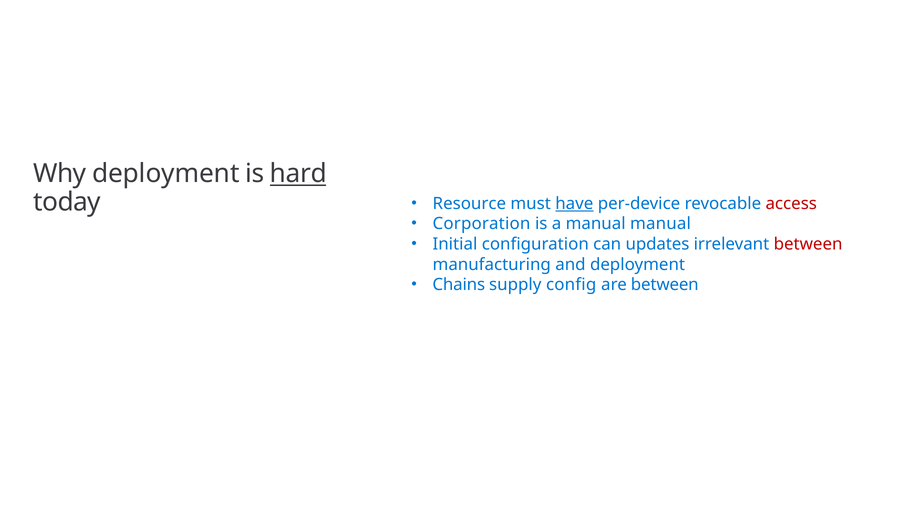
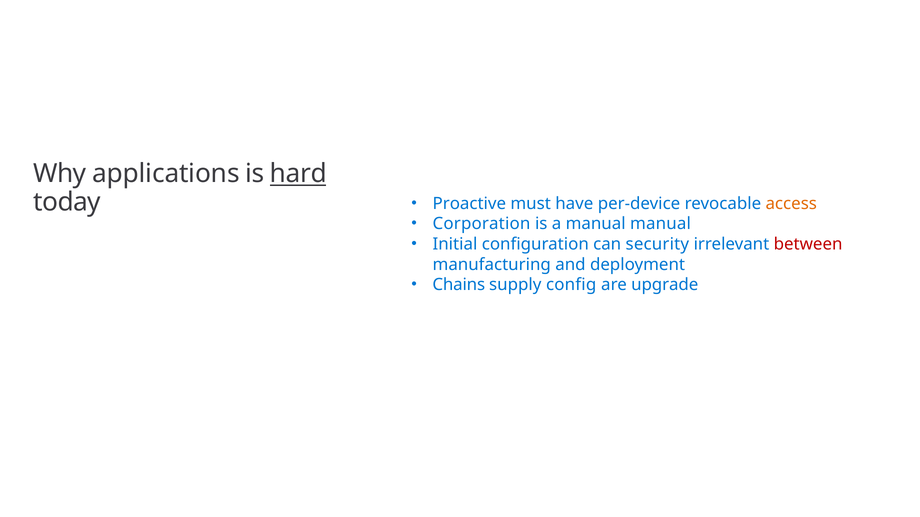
Why deployment: deployment -> applications
Resource: Resource -> Proactive
have underline: present -> none
access colour: red -> orange
updates: updates -> security
are between: between -> upgrade
